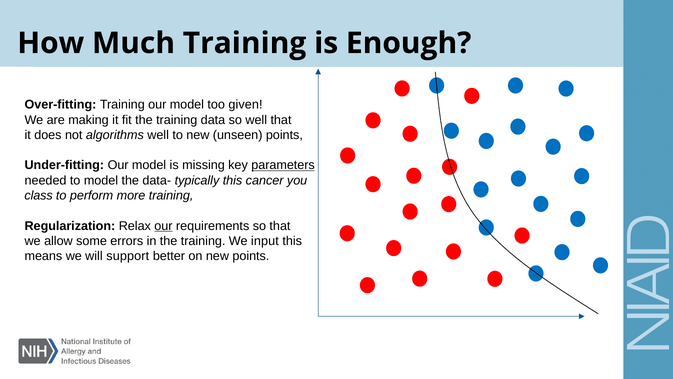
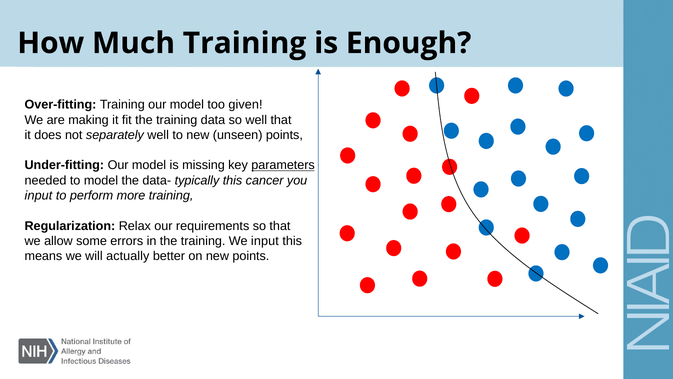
algorithms: algorithms -> separately
class at (39, 195): class -> input
our at (163, 226) underline: present -> none
support: support -> actually
